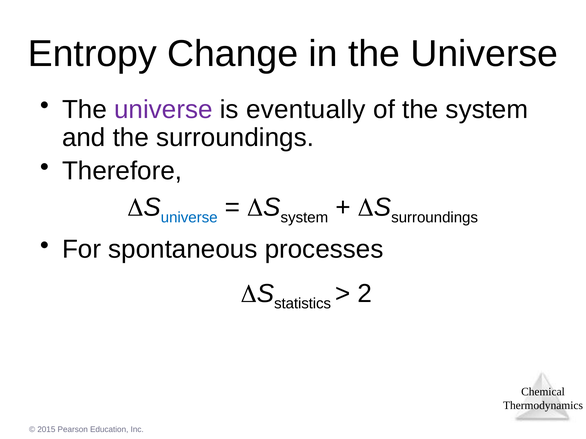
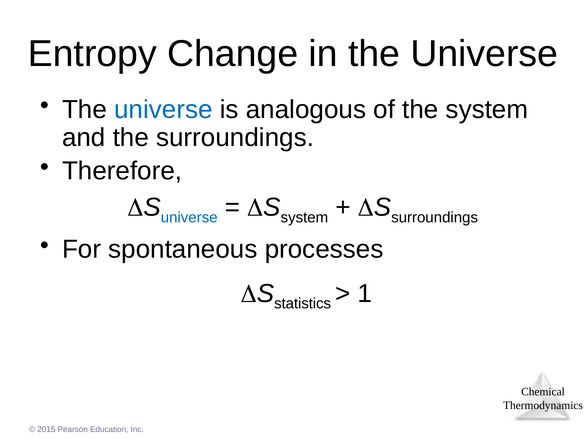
universe at (163, 110) colour: purple -> blue
eventually: eventually -> analogous
2: 2 -> 1
